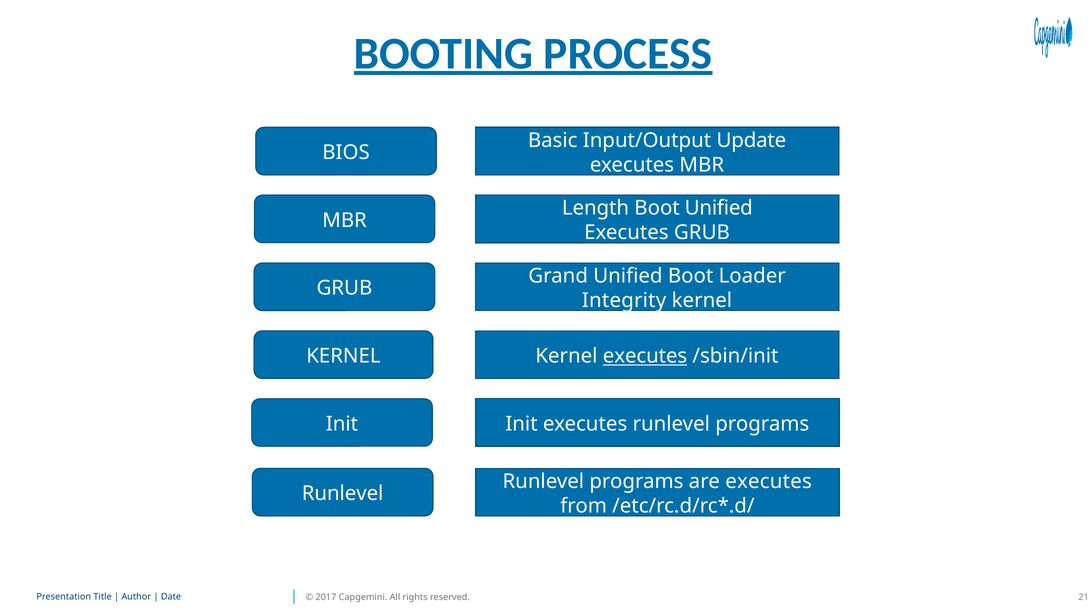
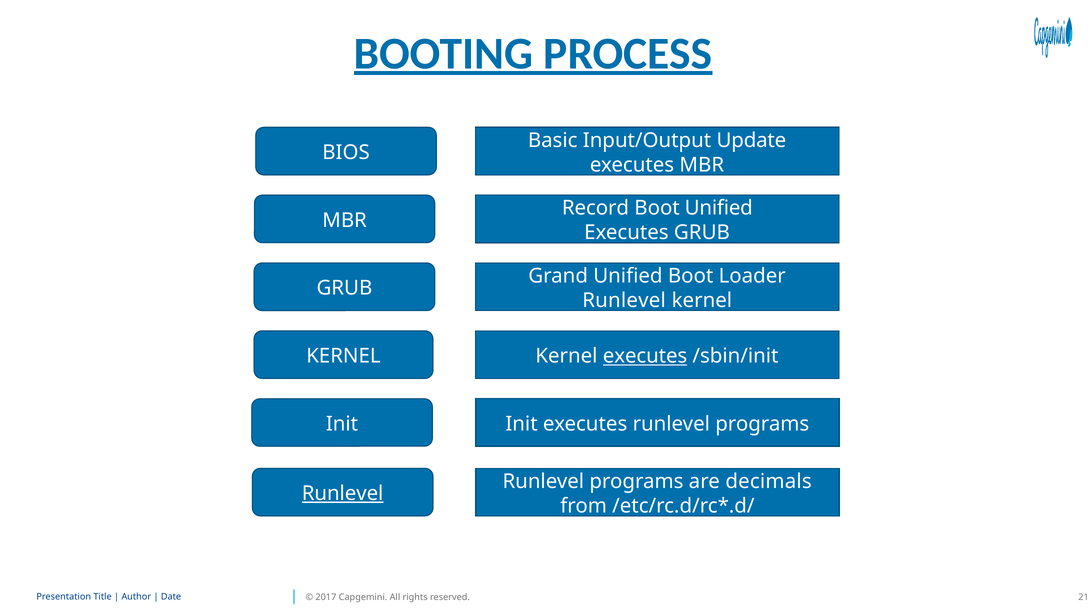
Length: Length -> Record
Integrity at (624, 301): Integrity -> Runlevel
are executes: executes -> decimals
Runlevel at (343, 494) underline: none -> present
